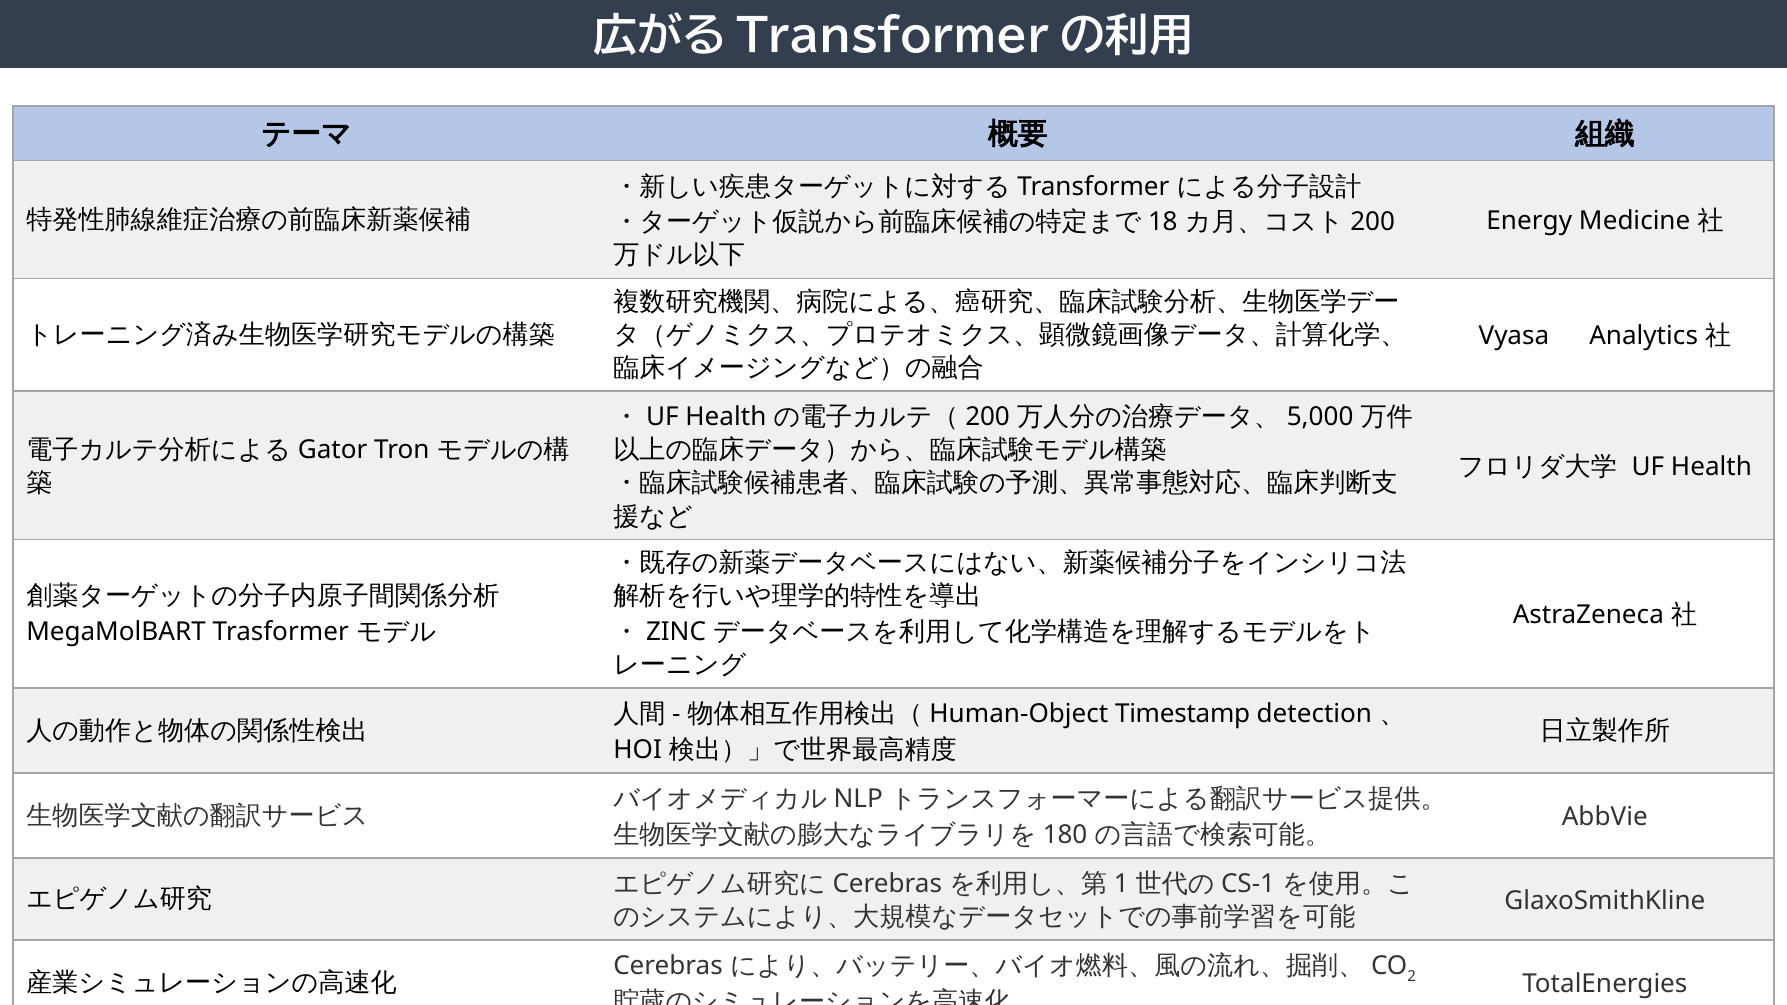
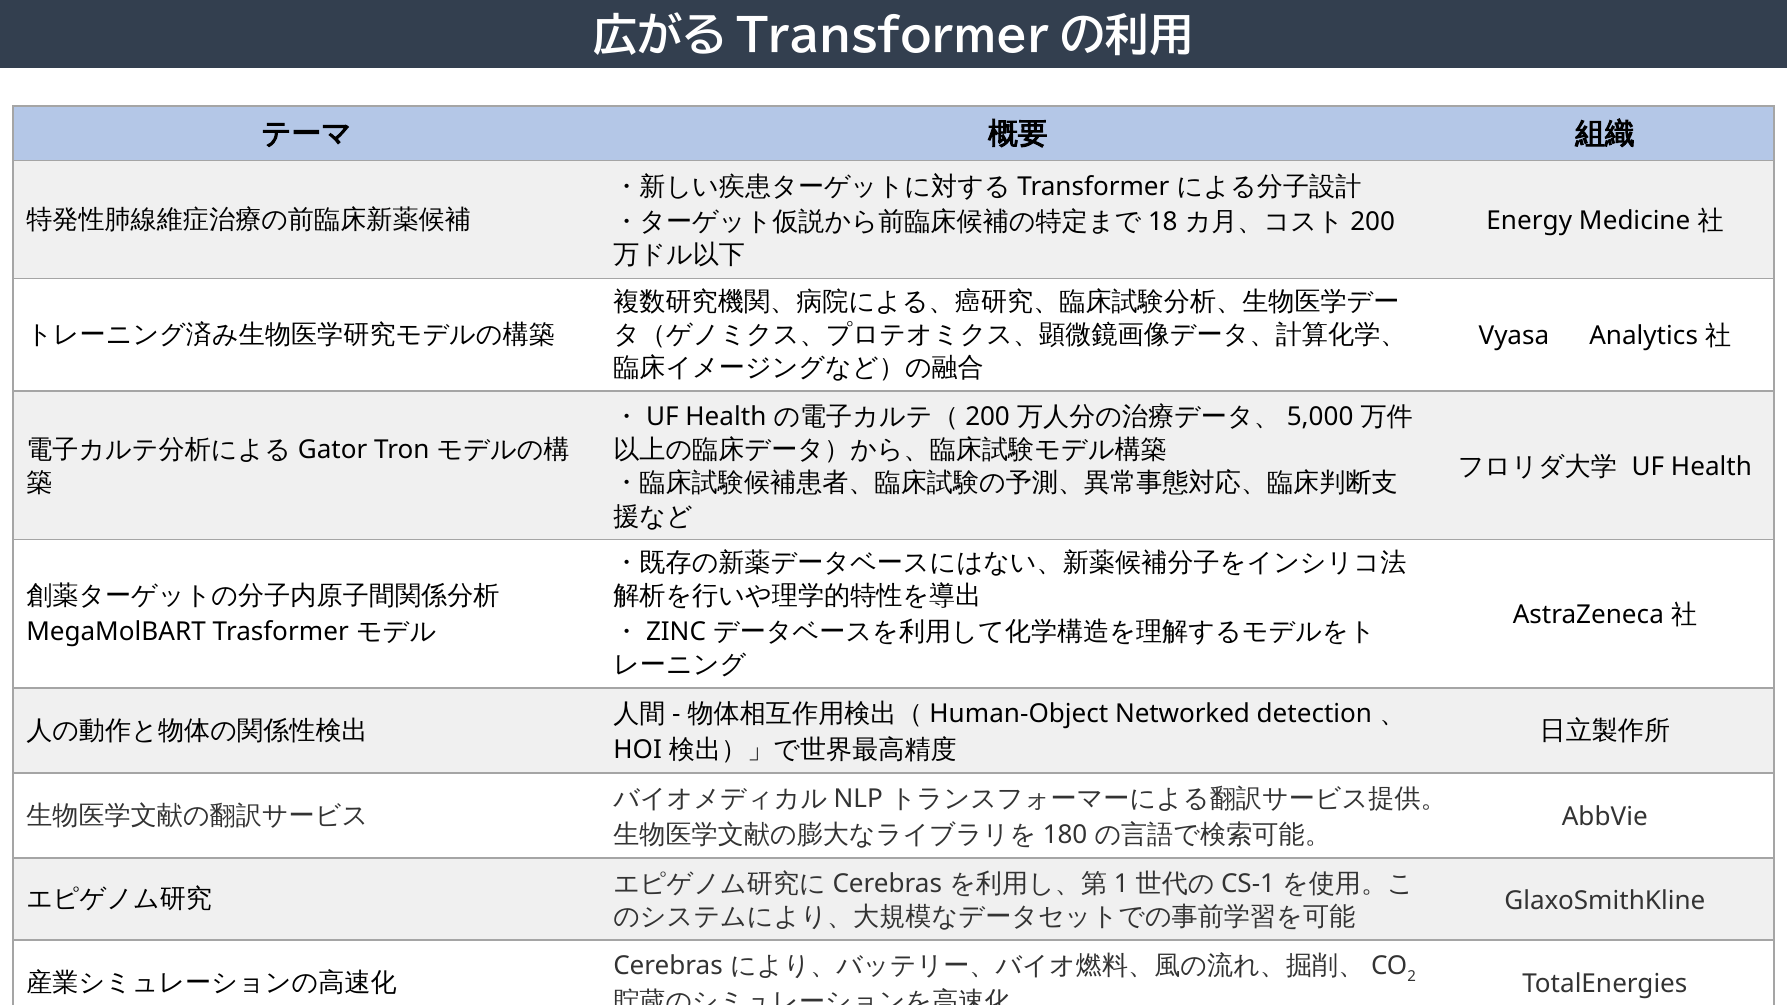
Timestamp: Timestamp -> Networked
